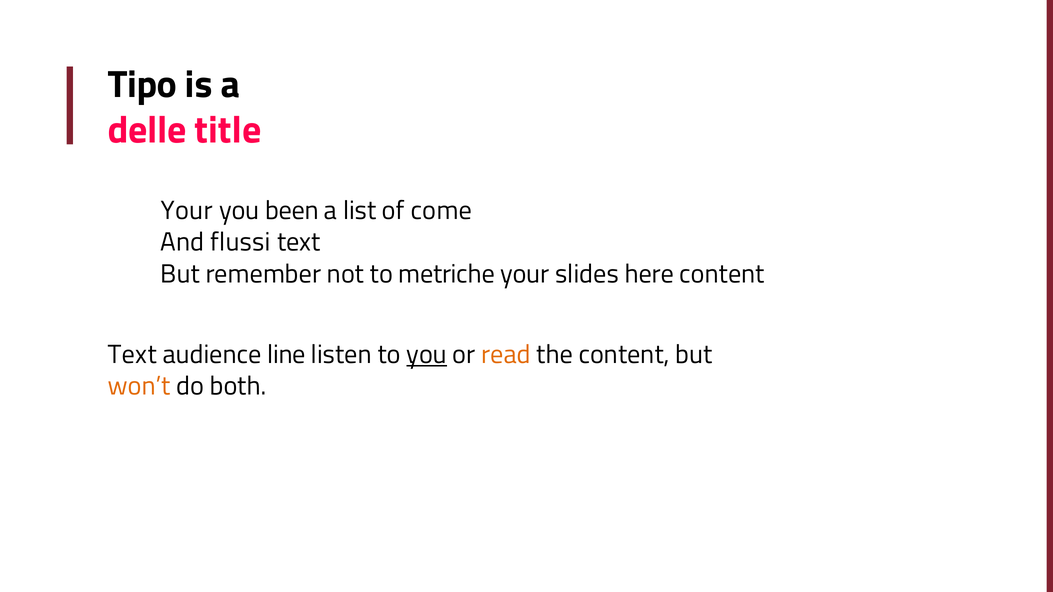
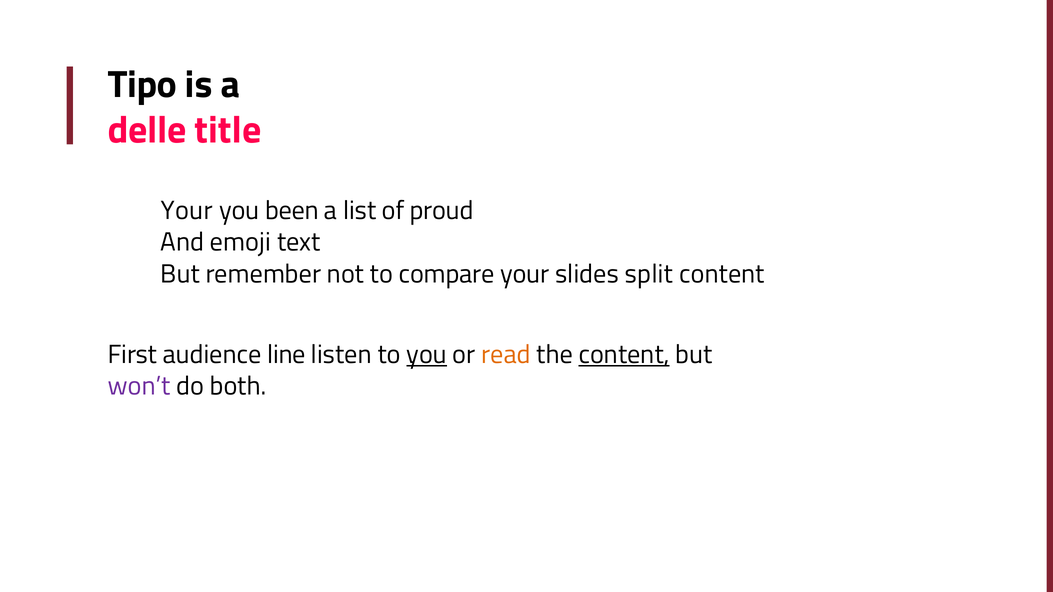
come: come -> proud
flussi: flussi -> emoji
metriche: metriche -> compare
here: here -> split
Text at (132, 355): Text -> First
content at (624, 355) underline: none -> present
won’t colour: orange -> purple
